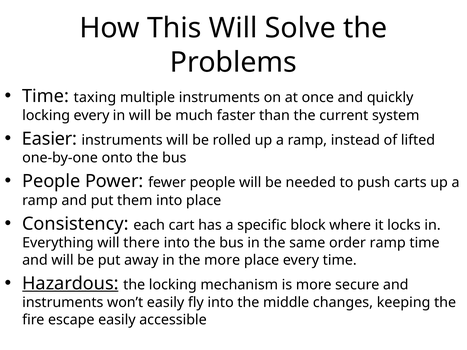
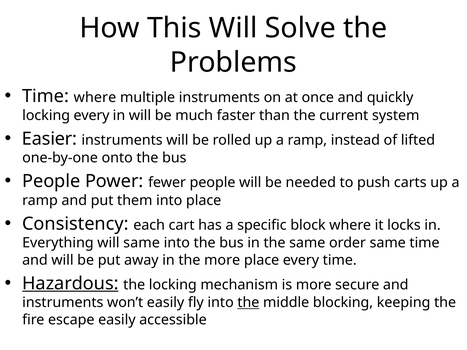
Time taxing: taxing -> where
will there: there -> same
order ramp: ramp -> same
the at (248, 303) underline: none -> present
changes: changes -> blocking
